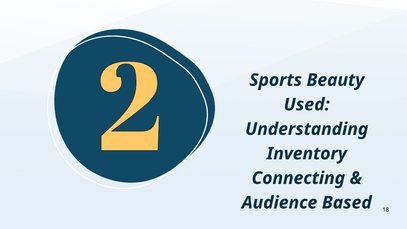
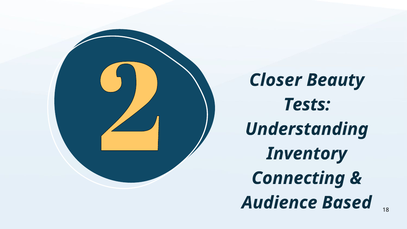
Sports: Sports -> Closer
Used: Used -> Tests
